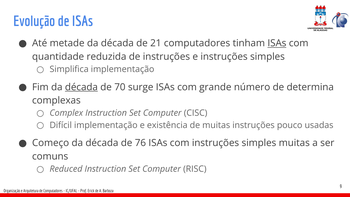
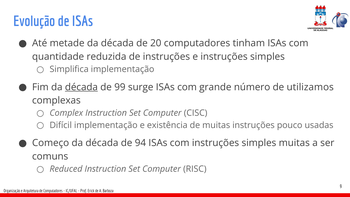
21: 21 -> 20
ISAs at (277, 43) underline: present -> none
70: 70 -> 99
determina: determina -> utilizamos
76: 76 -> 94
